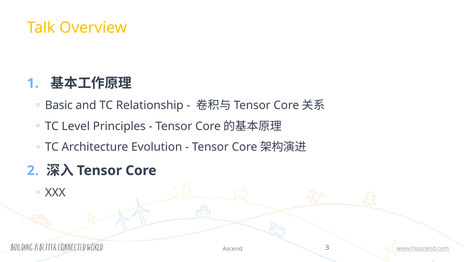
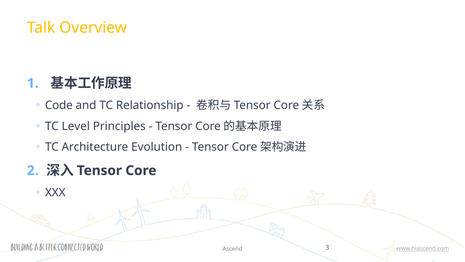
Basic: Basic -> Code
